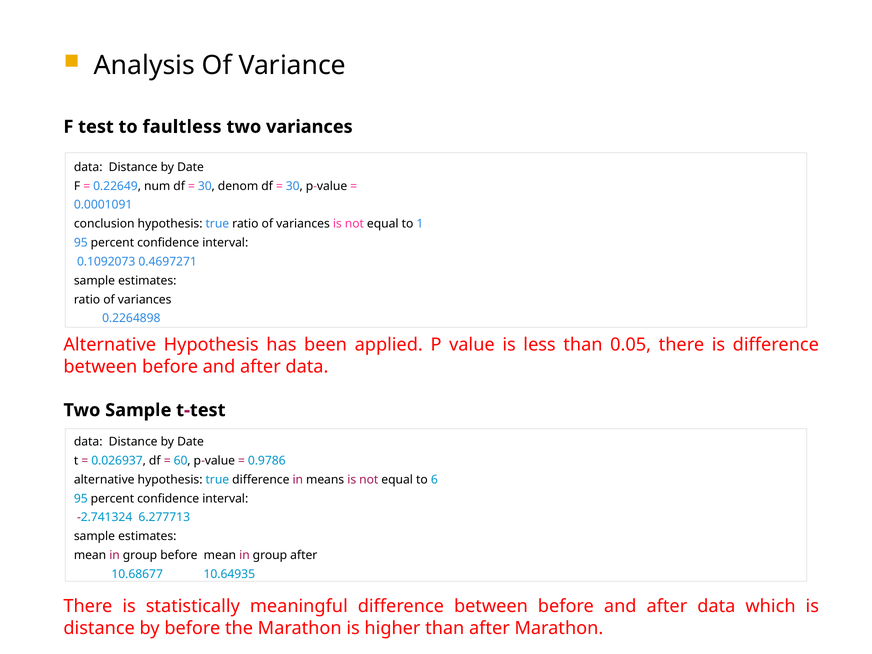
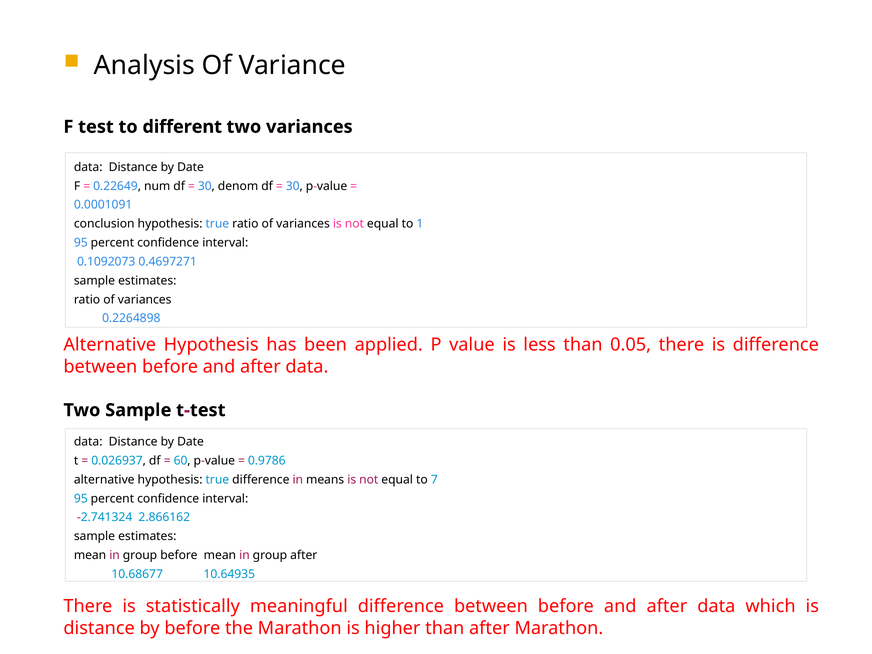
faultless: faultless -> different
6: 6 -> 7
6.277713: 6.277713 -> 2.866162
